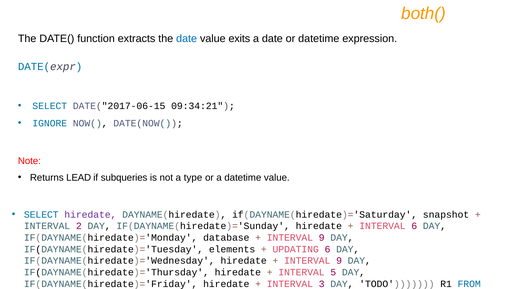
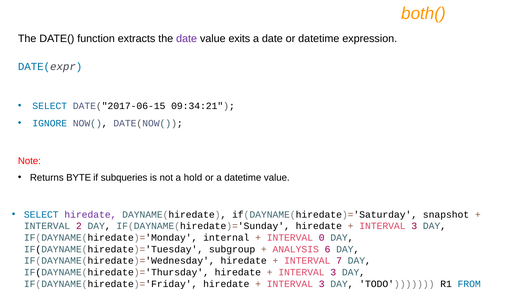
date at (187, 39) colour: blue -> purple
LEAD: LEAD -> BYTE
type: type -> hold
6 at (414, 226): 6 -> 3
database: database -> internal
9 at (322, 238): 9 -> 0
elements: elements -> subgroup
UPDATING: UPDATING -> ANALYSIS
9 at (339, 261): 9 -> 7
5 at (333, 272): 5 -> 3
